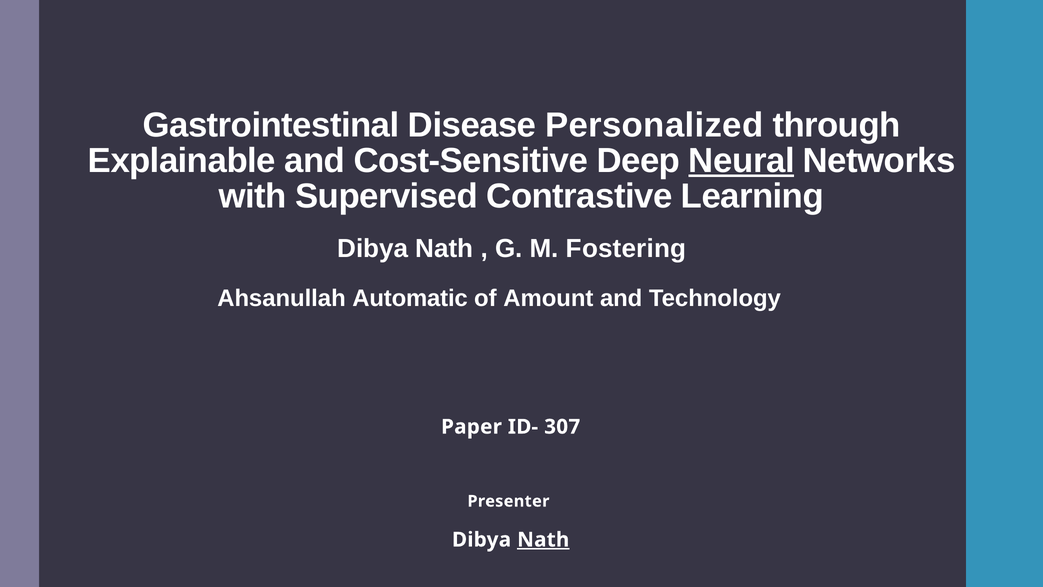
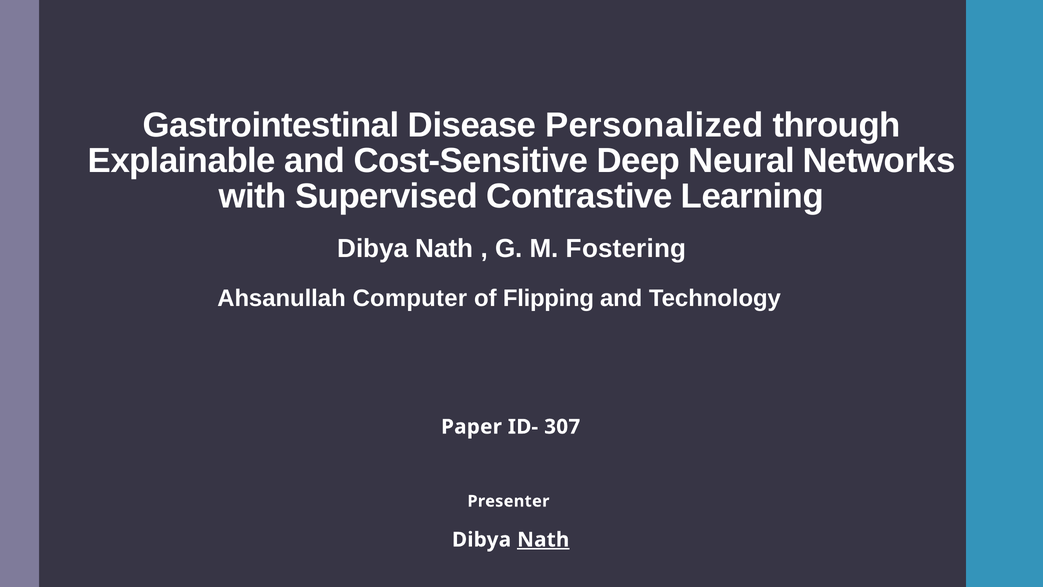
Neural underline: present -> none
Automatic: Automatic -> Computer
Amount: Amount -> Flipping
